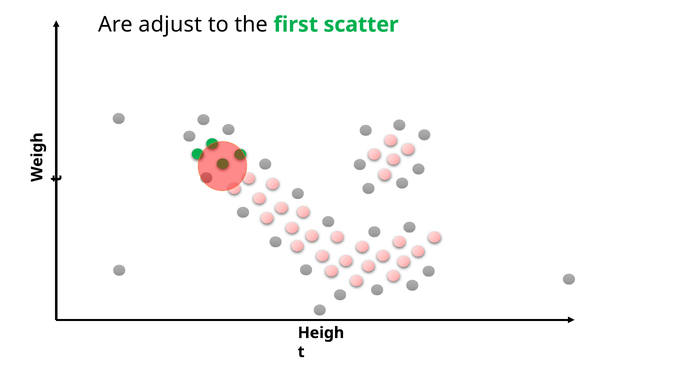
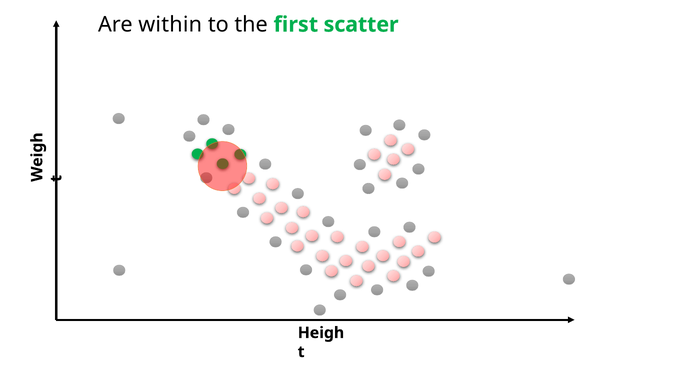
adjust: adjust -> within
